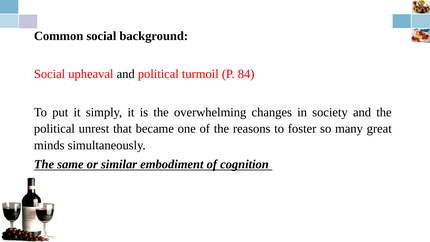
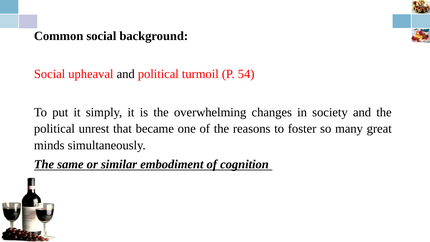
84: 84 -> 54
